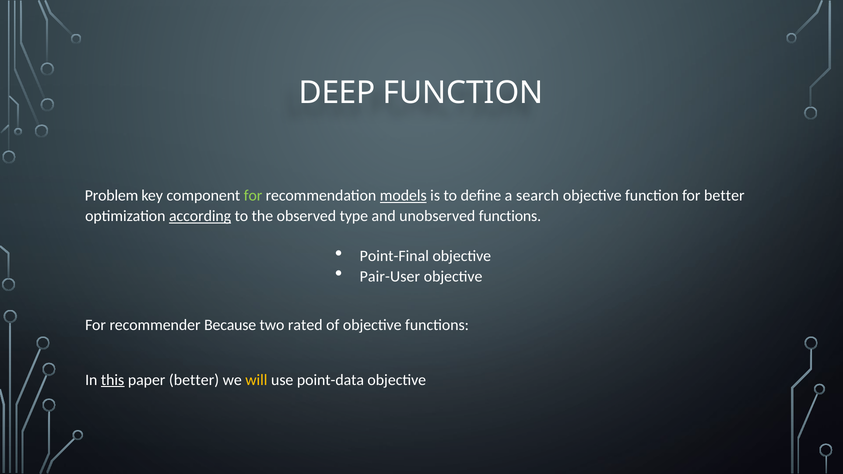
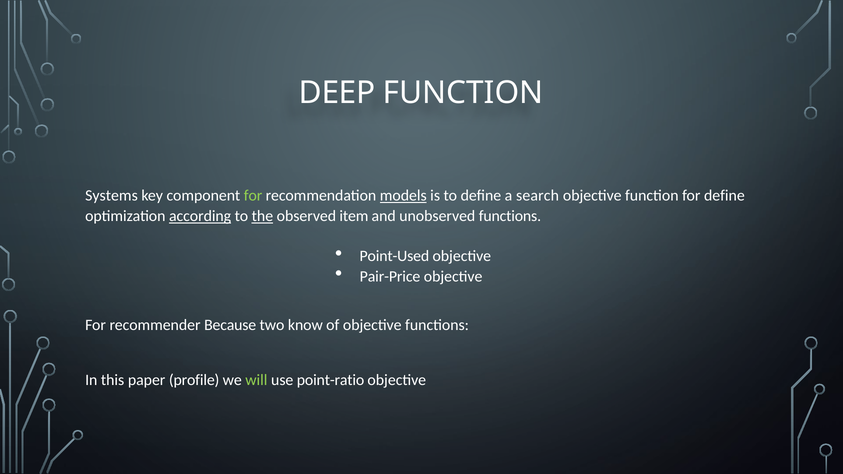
Problem: Problem -> Systems
for better: better -> define
the underline: none -> present
type: type -> item
Point-Final: Point-Final -> Point-Used
Pair-User: Pair-User -> Pair-Price
rated: rated -> know
this underline: present -> none
paper better: better -> profile
will colour: yellow -> light green
point-data: point-data -> point-ratio
